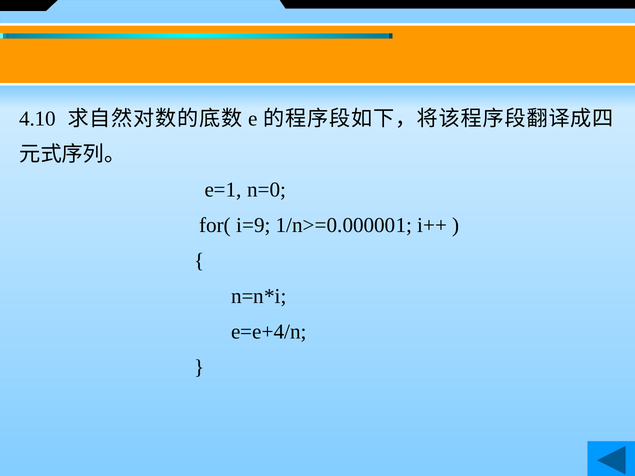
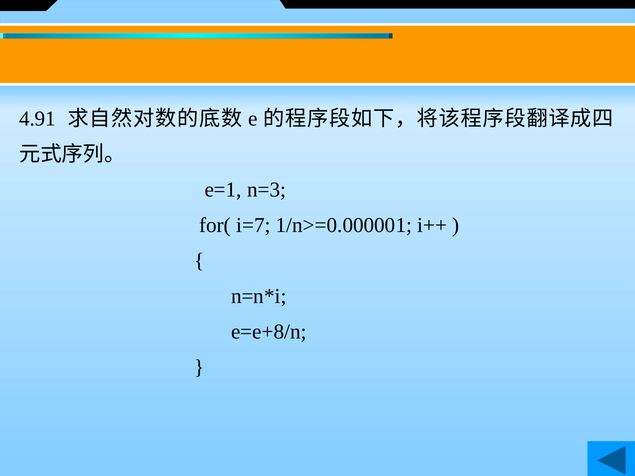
4.10: 4.10 -> 4.91
n=0: n=0 -> n=3
i=9: i=9 -> i=7
e=e+4/n: e=e+4/n -> e=e+8/n
